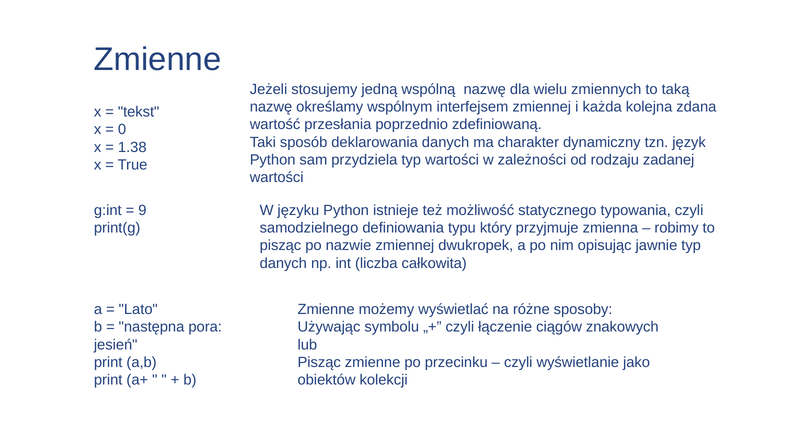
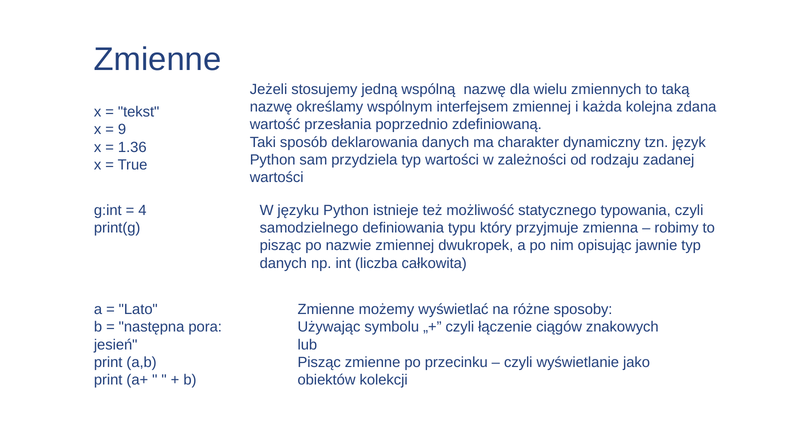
0: 0 -> 9
1.38: 1.38 -> 1.36
9: 9 -> 4
